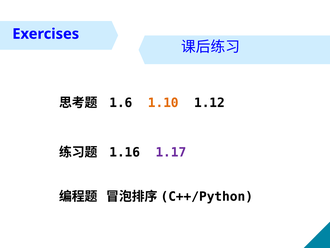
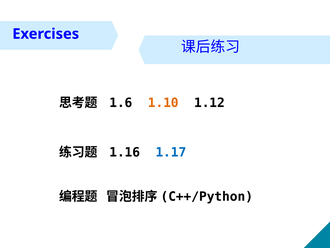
1.17 colour: purple -> blue
